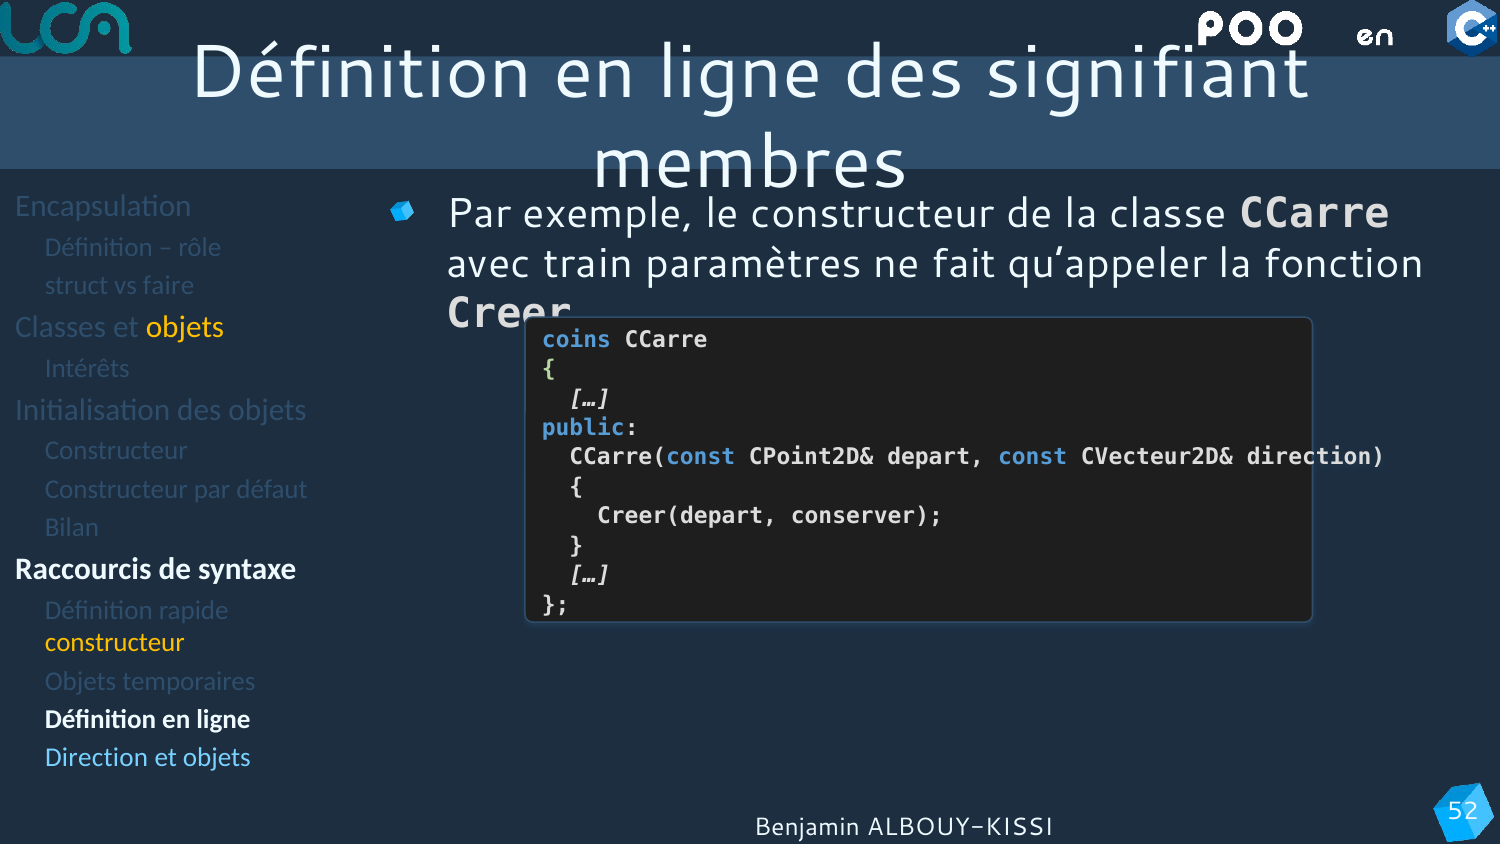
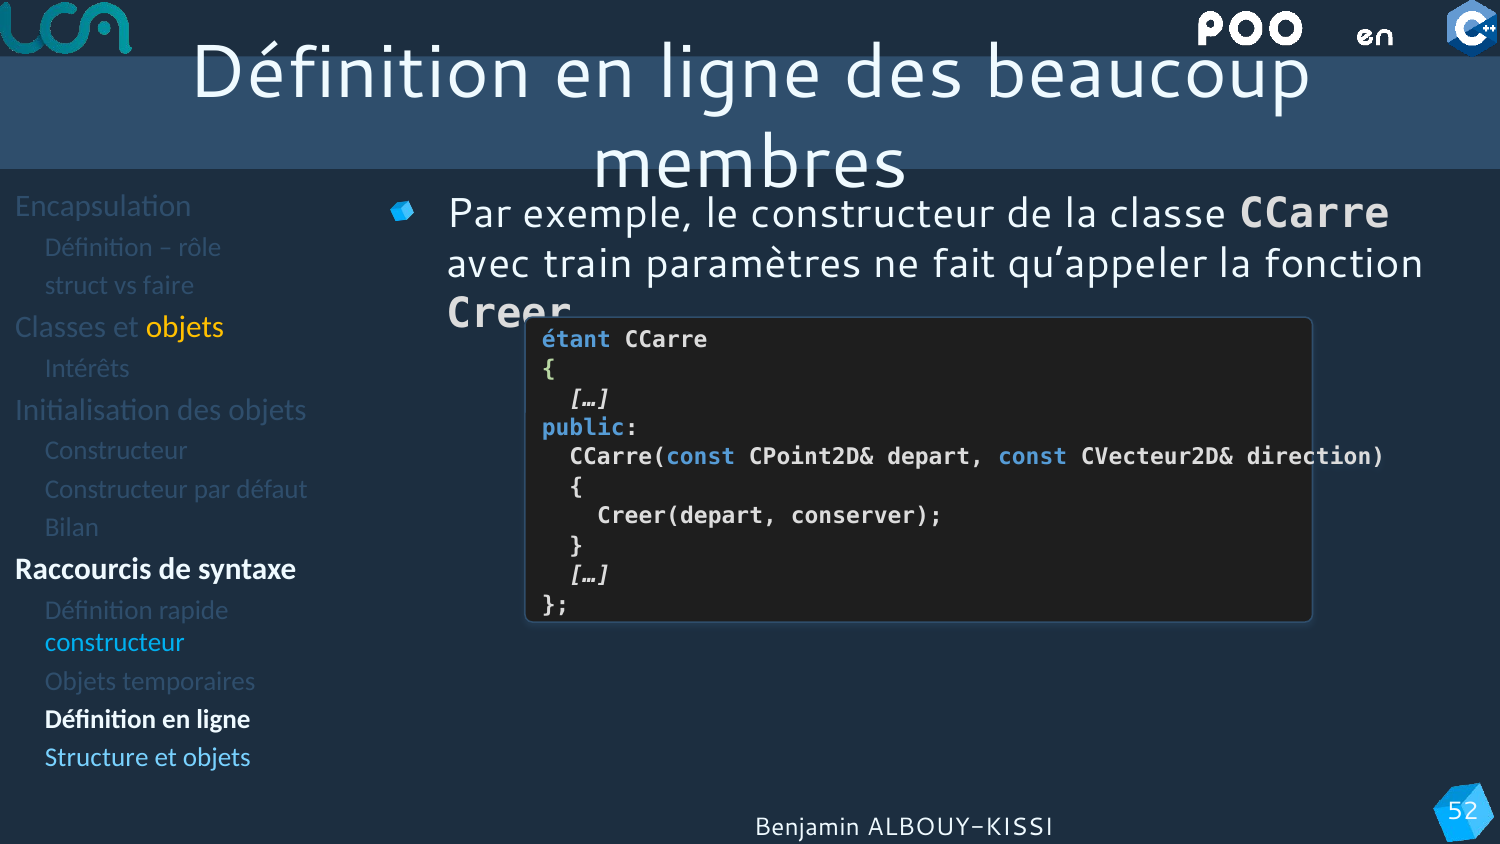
signifiant: signifiant -> beaucoup
coins: coins -> étant
constructeur at (115, 642) colour: yellow -> light blue
Direction at (97, 758): Direction -> Structure
